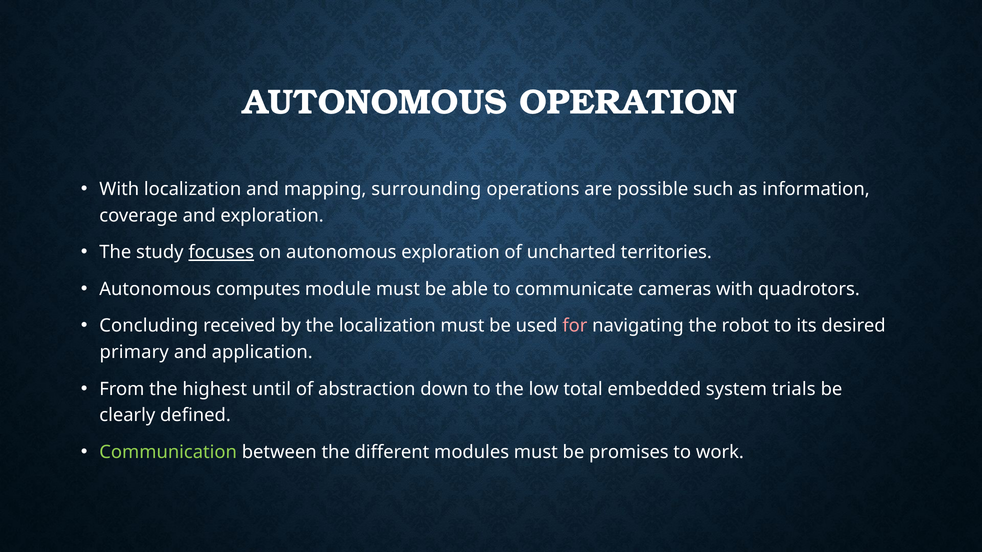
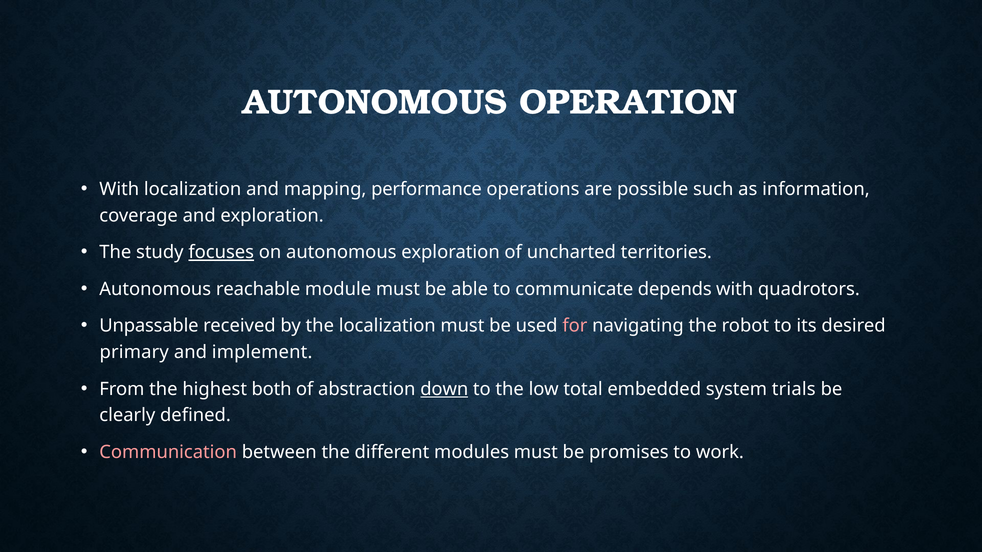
surrounding: surrounding -> performance
computes: computes -> reachable
cameras: cameras -> depends
Concluding: Concluding -> Unpassable
application: application -> implement
until: until -> both
down underline: none -> present
Communication colour: light green -> pink
